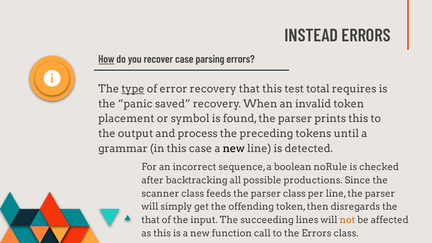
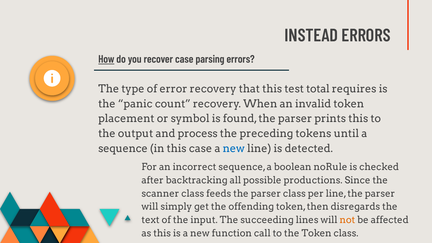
type underline: present -> none
saved: saved -> count
grammar at (123, 148): grammar -> sequence
new at (234, 148) colour: black -> blue
that at (151, 220): that -> text
the Errors: Errors -> Token
